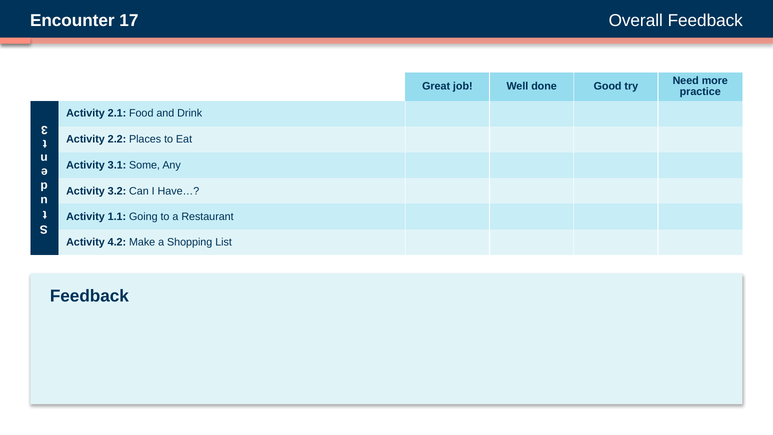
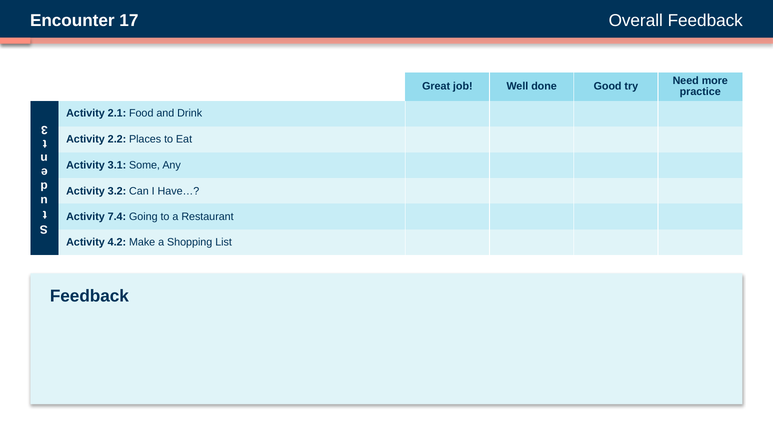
1.1: 1.1 -> 7.4
